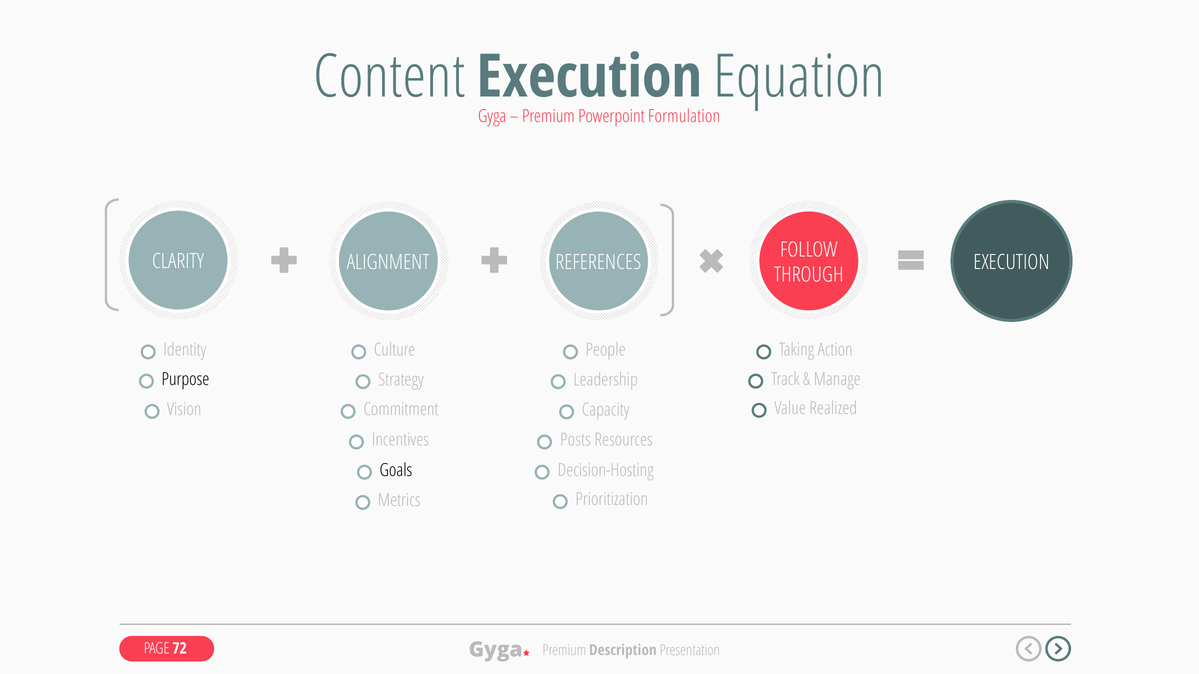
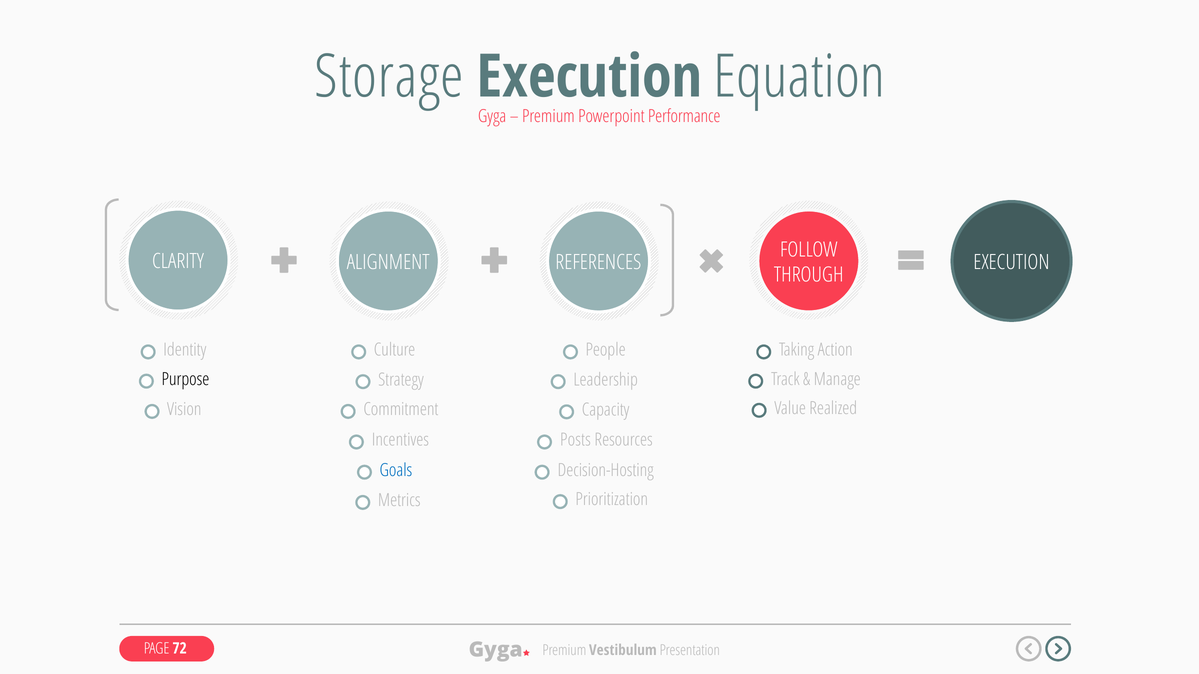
Content: Content -> Storage
Formulation: Formulation -> Performance
Goals colour: black -> blue
Description: Description -> Vestibulum
